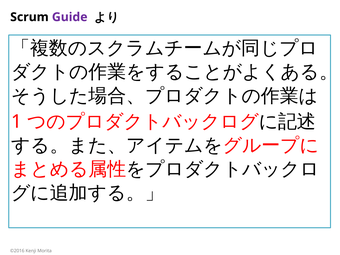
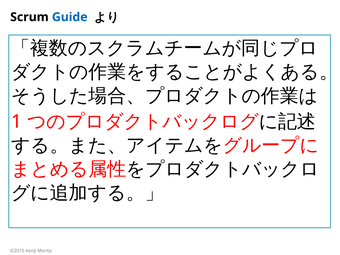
Guide colour: purple -> blue
